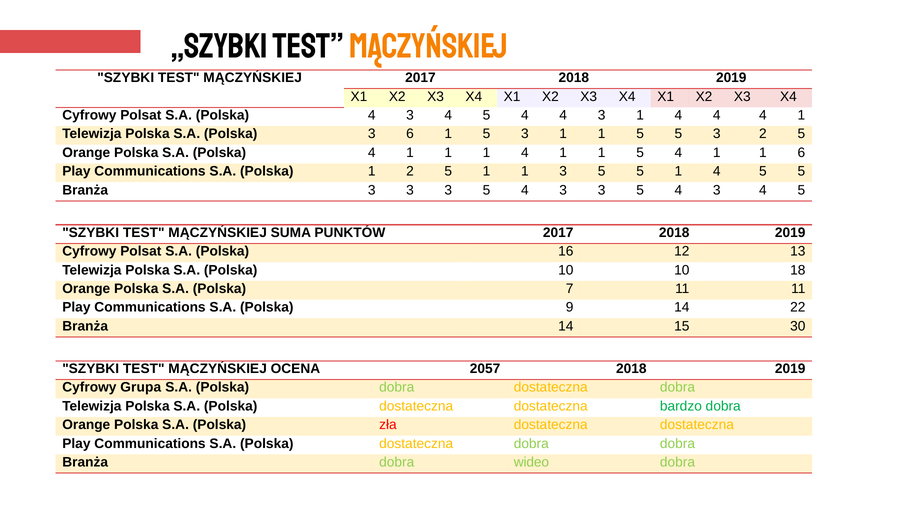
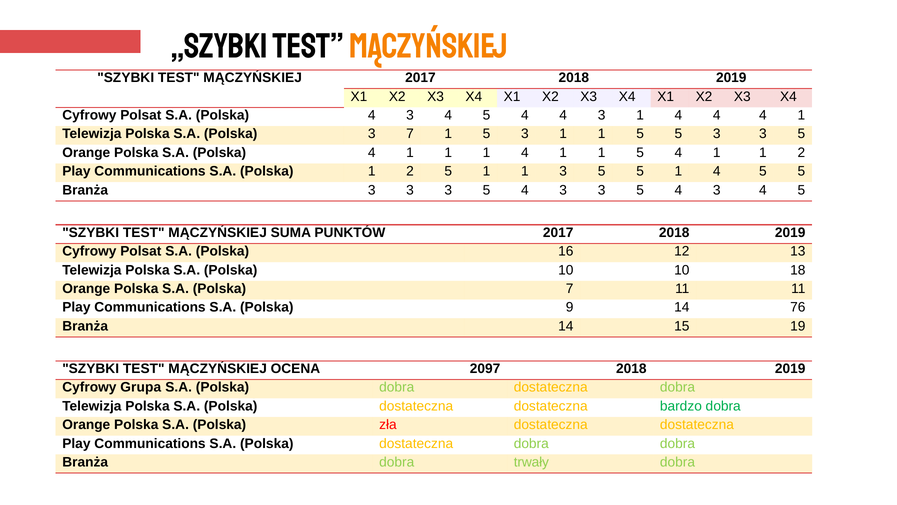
3 6: 6 -> 7
5 3 2: 2 -> 3
1 1 6: 6 -> 2
22: 22 -> 76
30: 30 -> 19
2057: 2057 -> 2097
wideo: wideo -> trwały
